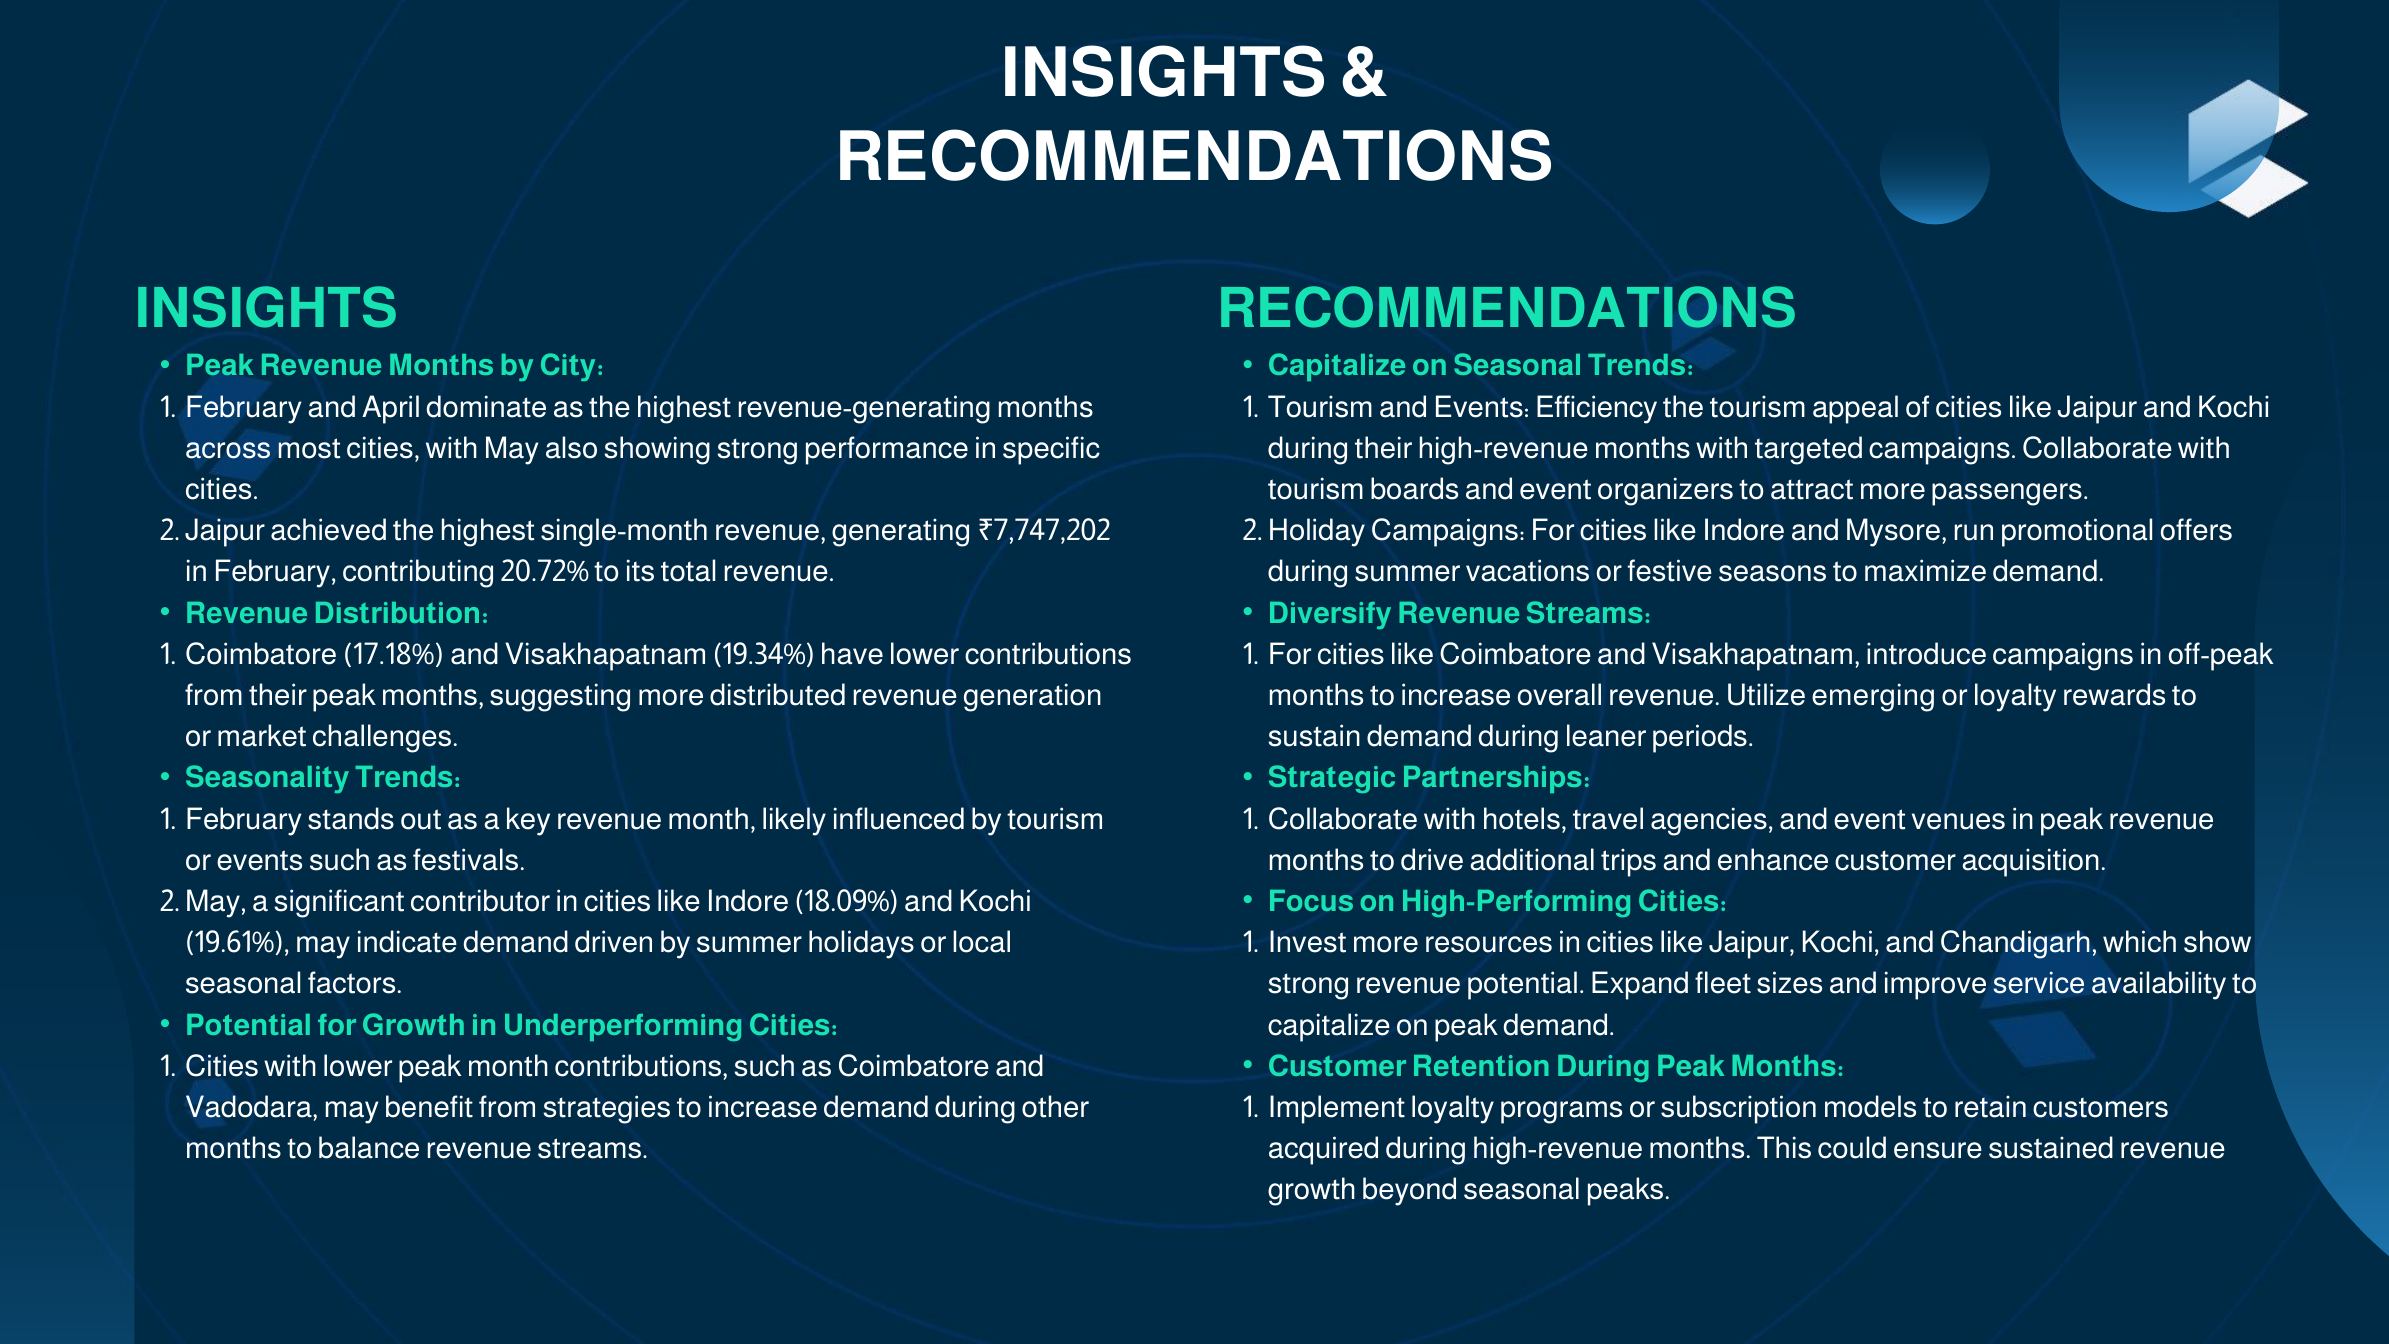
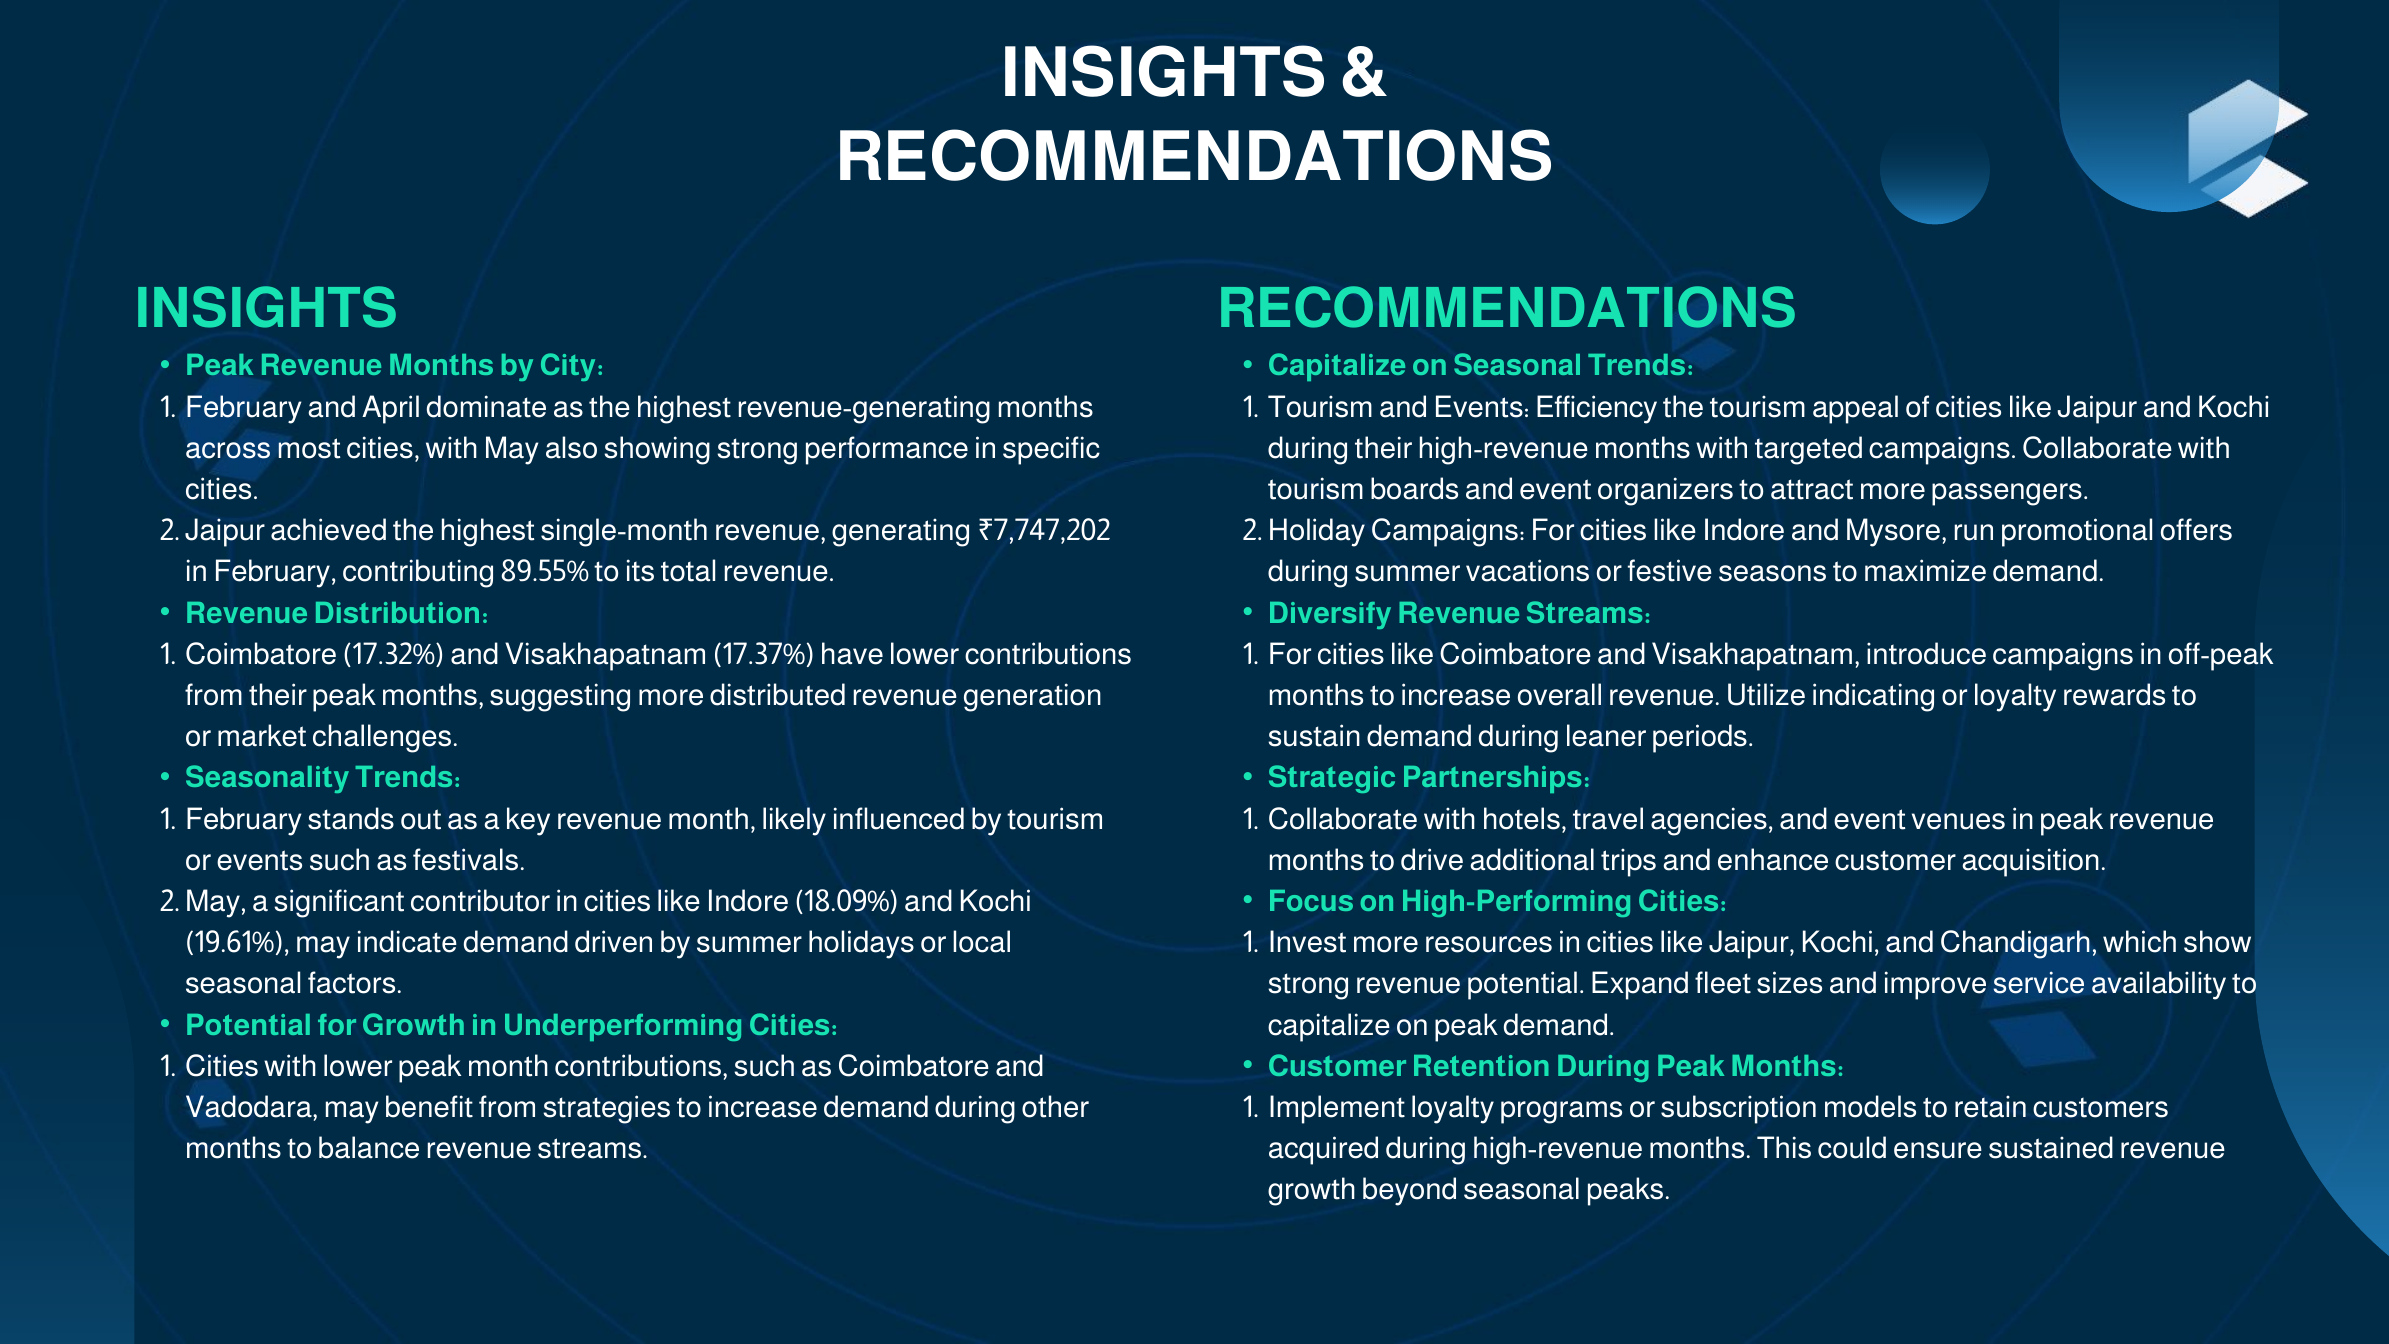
20.72%: 20.72% -> 89.55%
17.18%: 17.18% -> 17.32%
19.34%: 19.34% -> 17.37%
emerging: emerging -> indicating
